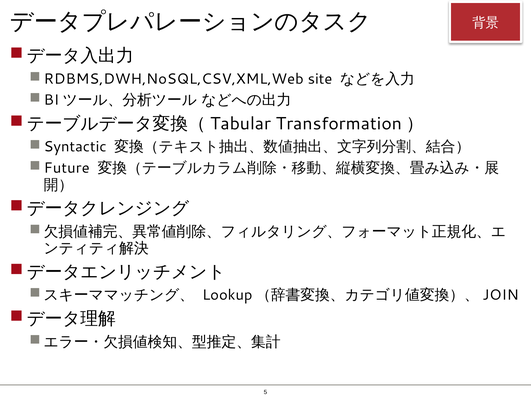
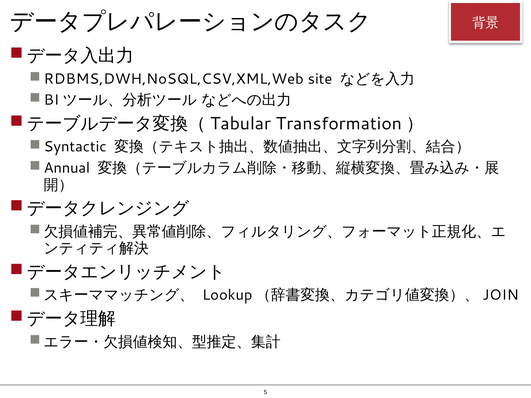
Future: Future -> Annual
